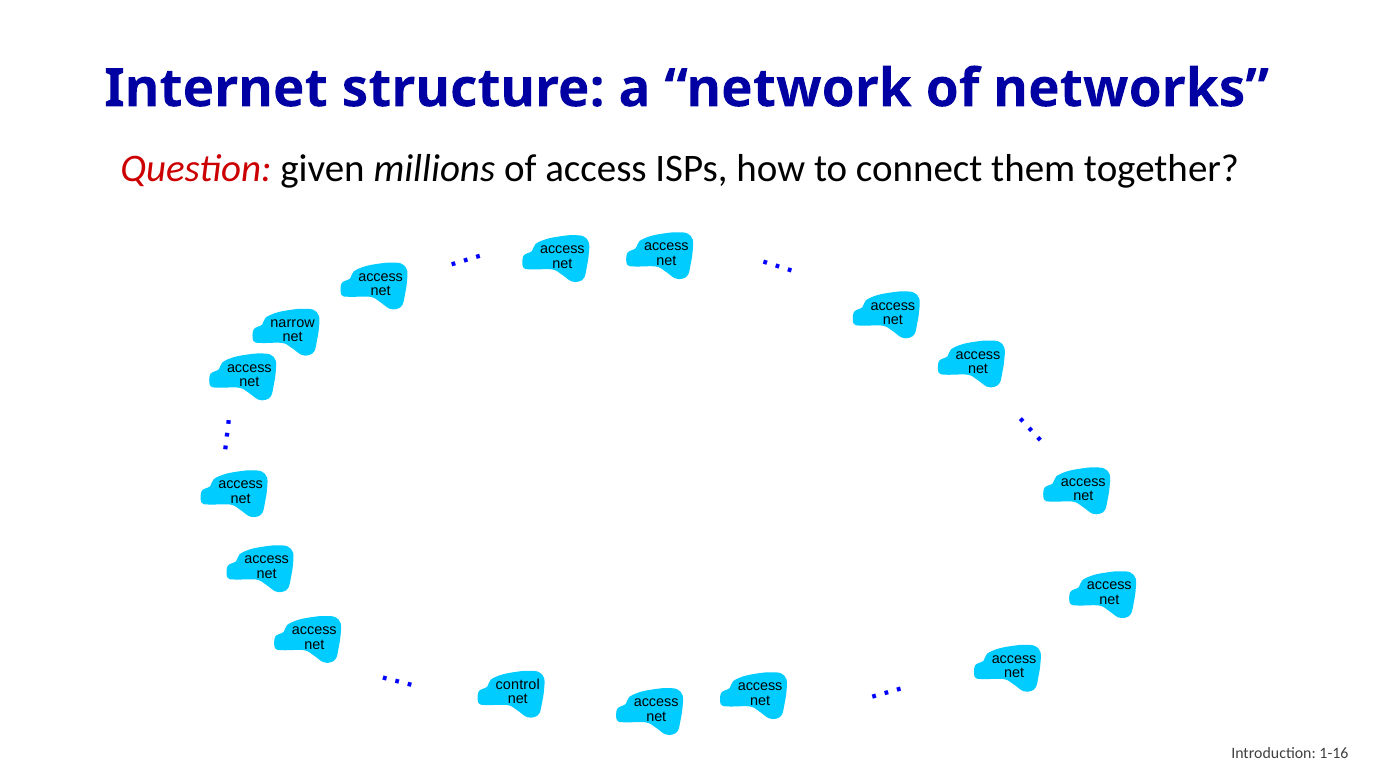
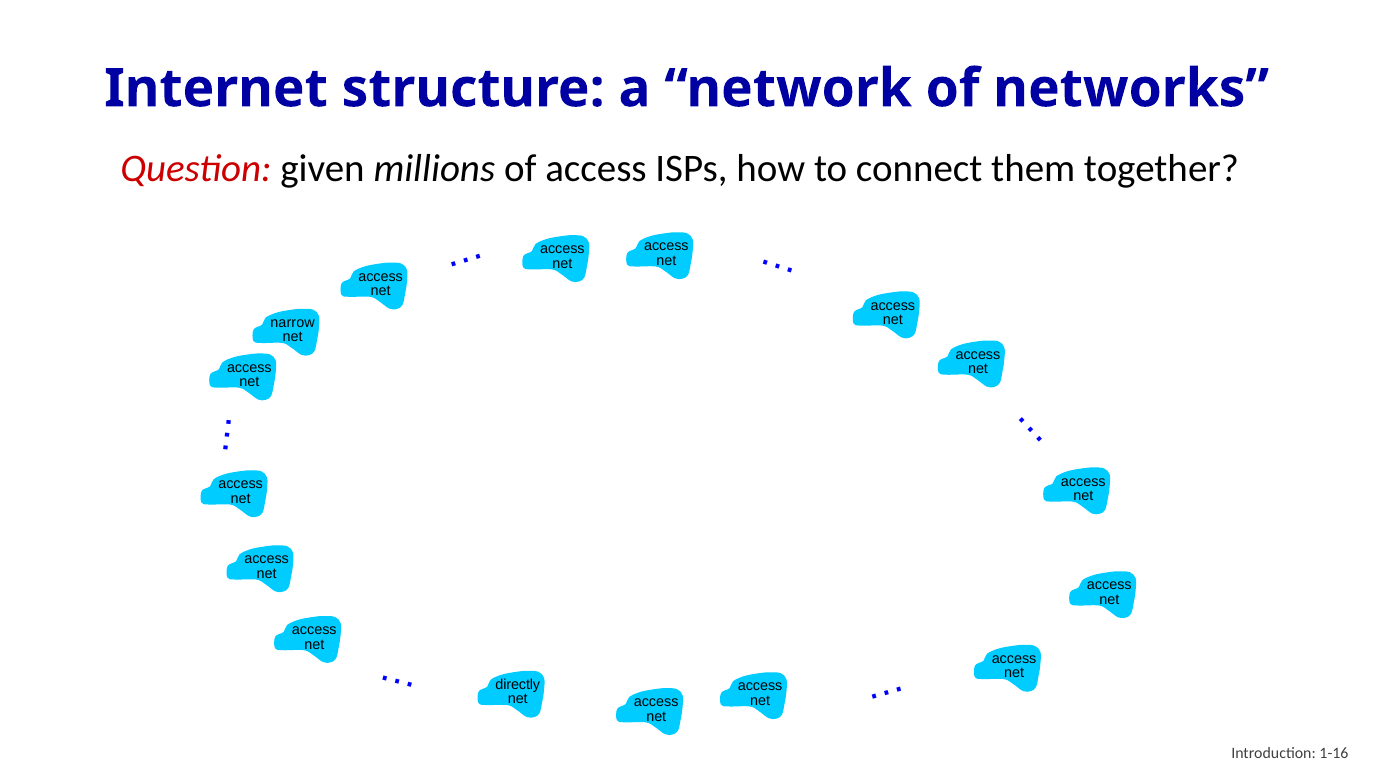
control: control -> directly
